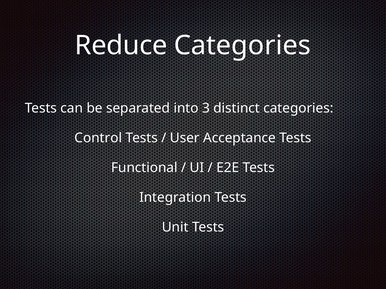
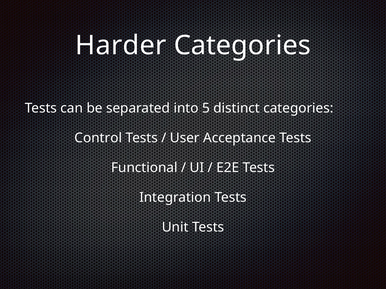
Reduce: Reduce -> Harder
3: 3 -> 5
